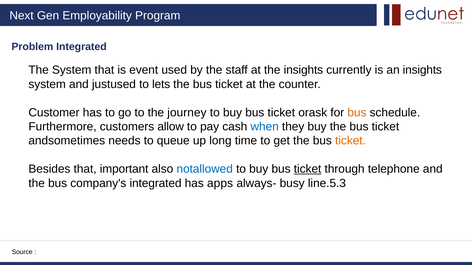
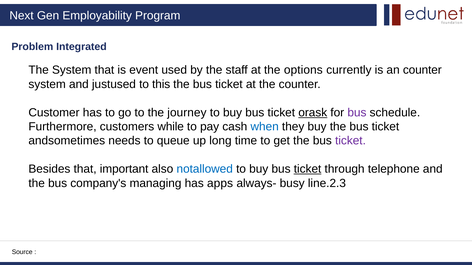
the insights: insights -> options
an insights: insights -> counter
lets: lets -> this
orask underline: none -> present
bus at (357, 113) colour: orange -> purple
allow: allow -> while
ticket at (350, 141) colour: orange -> purple
company's integrated: integrated -> managing
line.5.3: line.5.3 -> line.2.3
